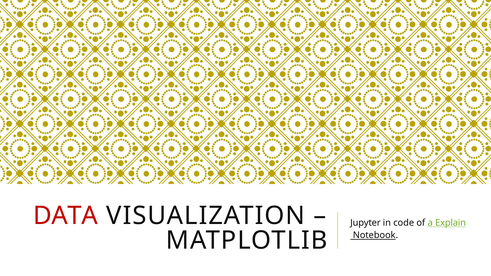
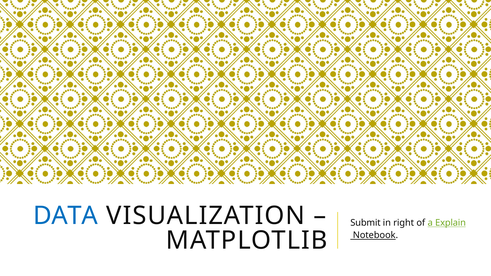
DATA colour: red -> blue
Jupyter: Jupyter -> Submit
code: code -> right
